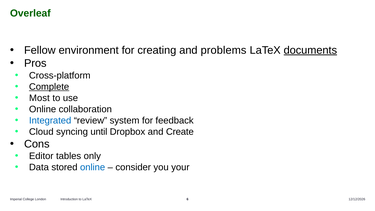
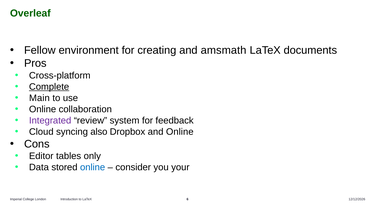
problems: problems -> amsmath
documents underline: present -> none
Most: Most -> Main
Integrated colour: blue -> purple
until: until -> also
and Create: Create -> Online
